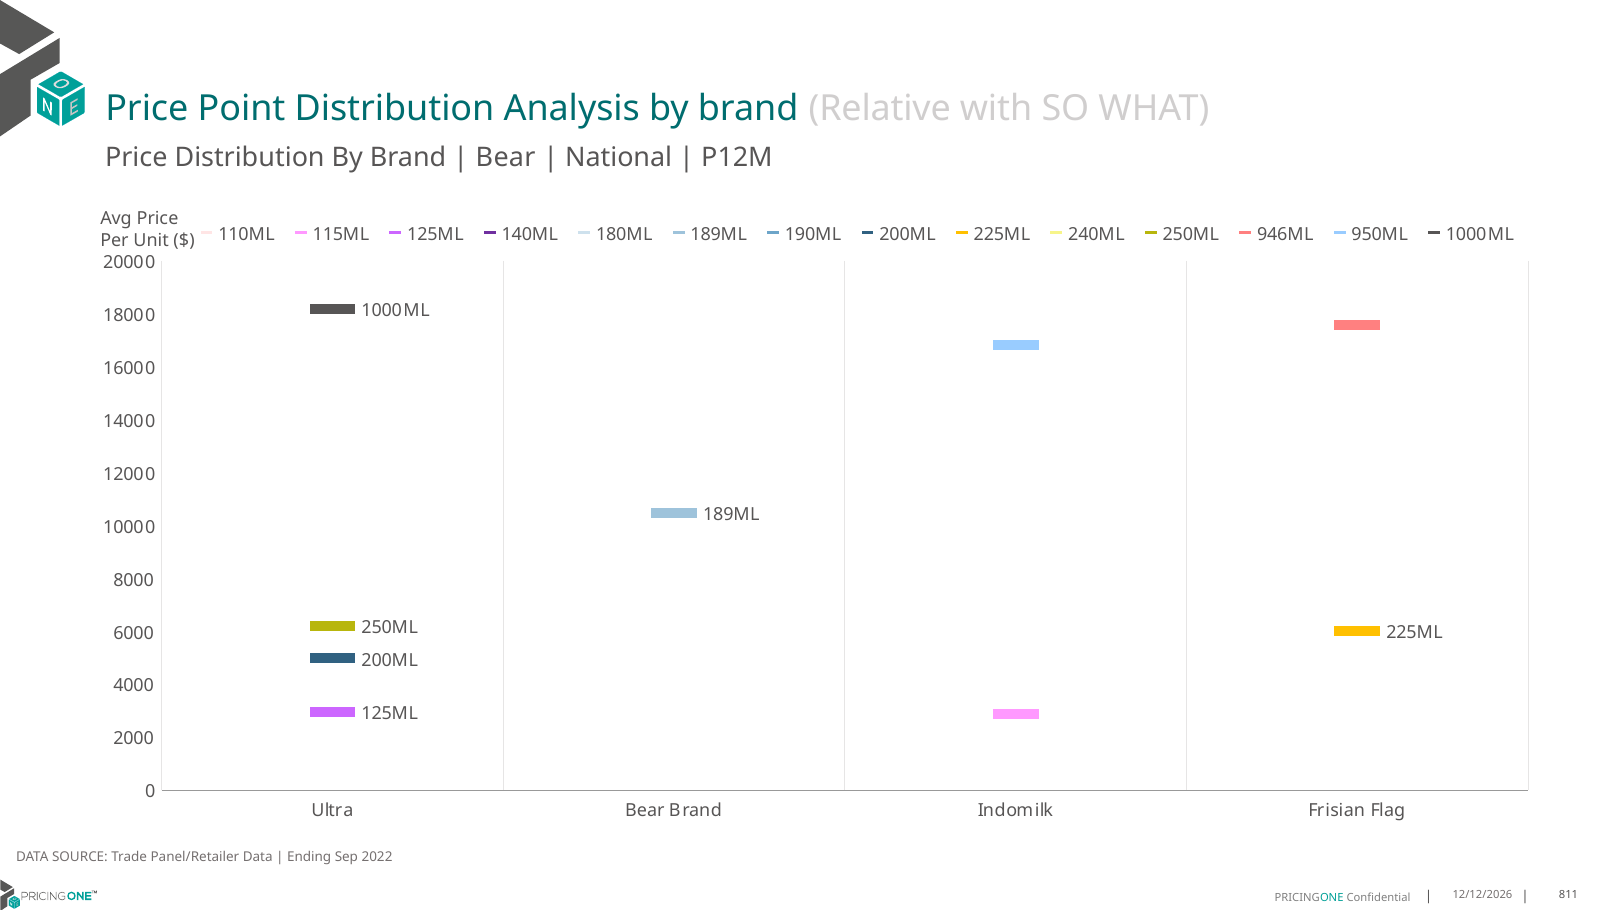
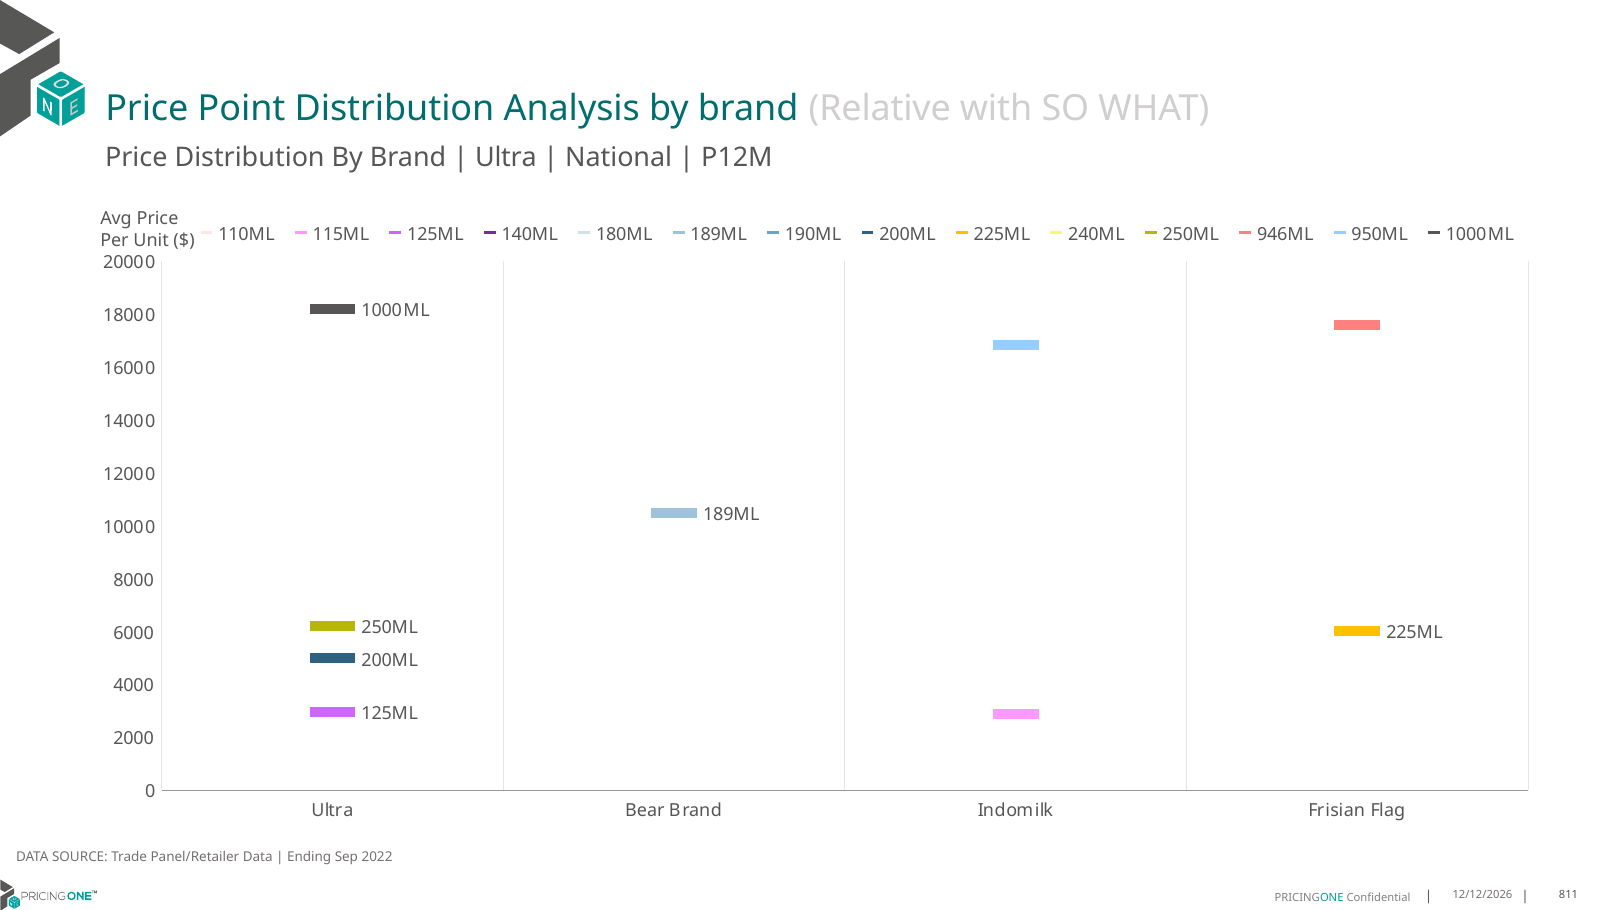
Bear at (506, 158): Bear -> Ultra
